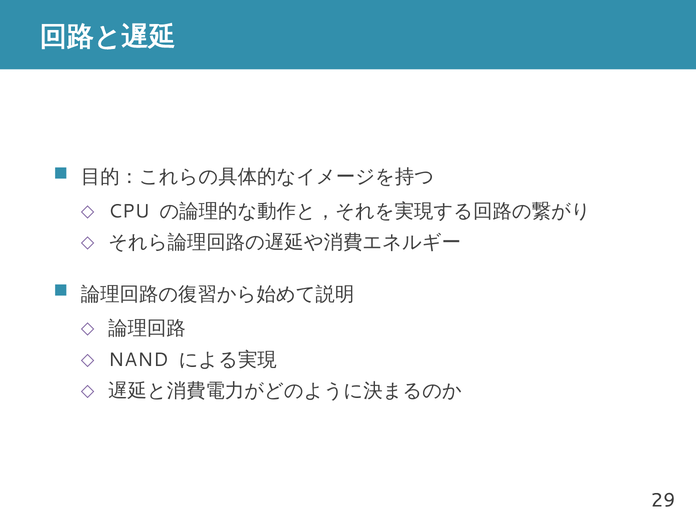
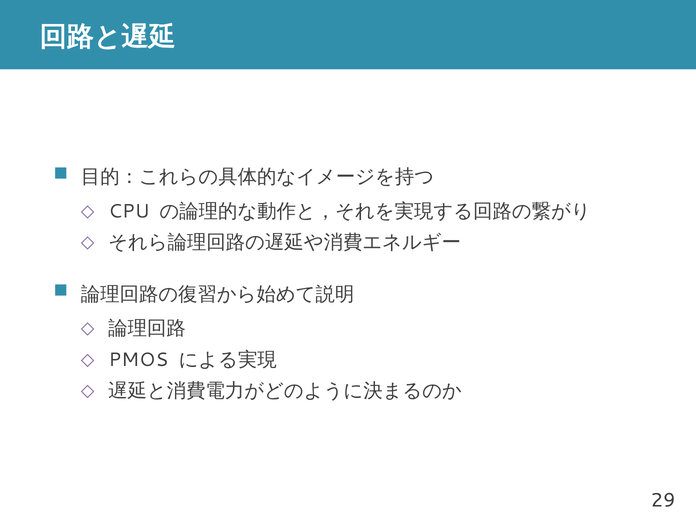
NAND: NAND -> PMOS
